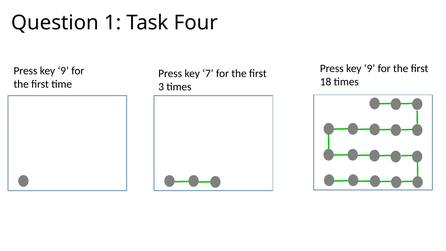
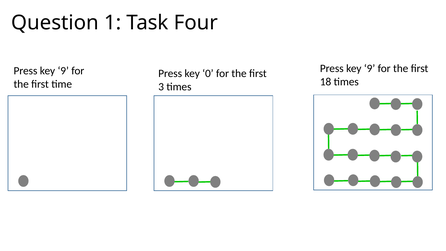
7: 7 -> 0
